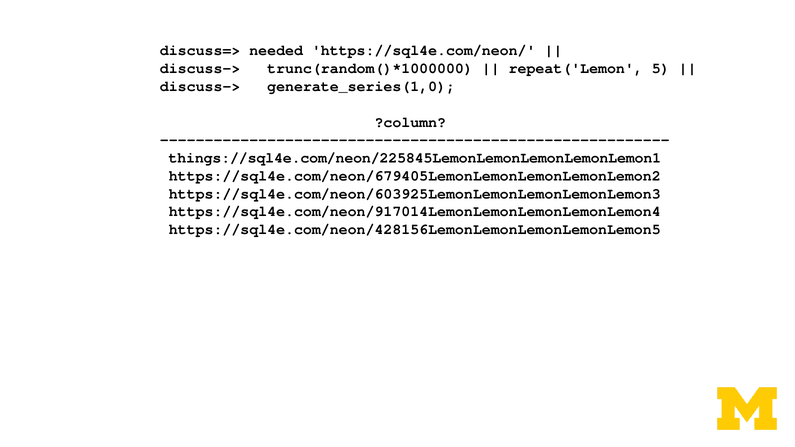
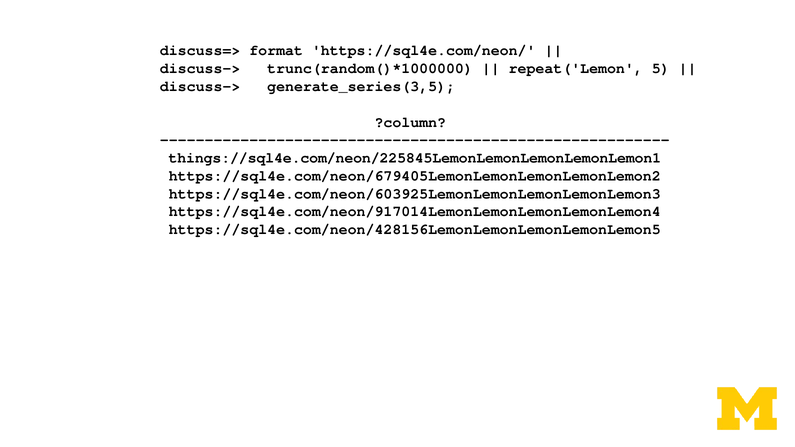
needed: needed -> format
generate_series(1,0: generate_series(1,0 -> generate_series(3,5
